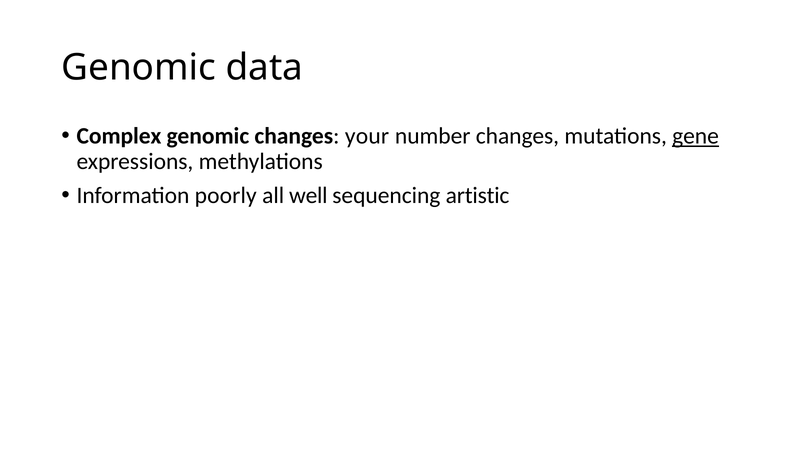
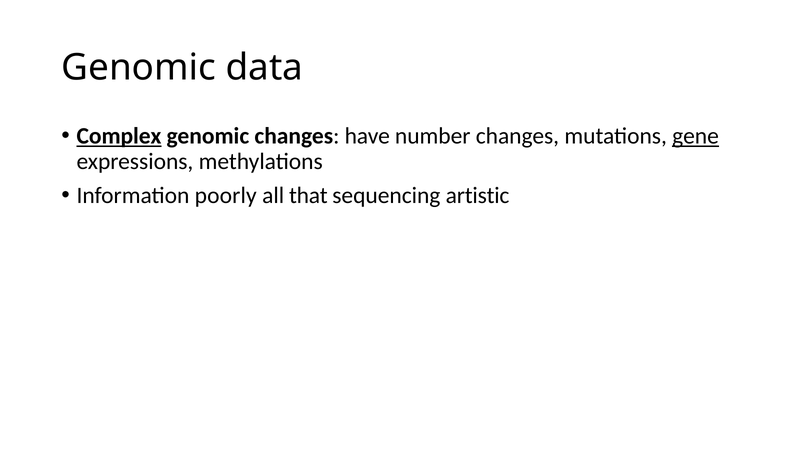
Complex underline: none -> present
your: your -> have
well: well -> that
